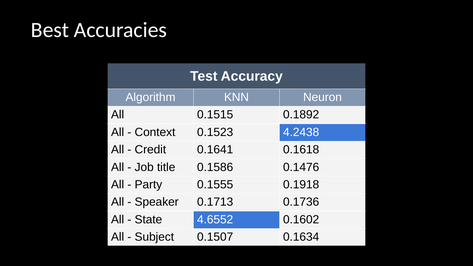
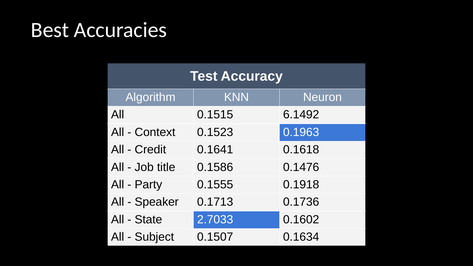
0.1892: 0.1892 -> 6.1492
4.2438: 4.2438 -> 0.1963
4.6552: 4.6552 -> 2.7033
